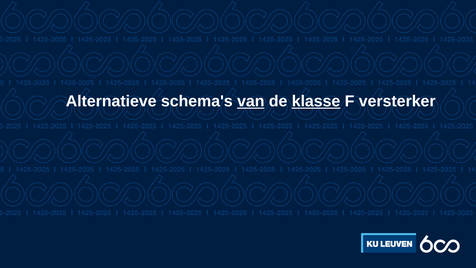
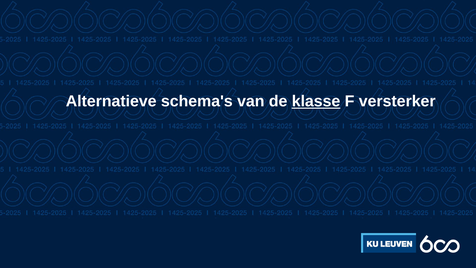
van underline: present -> none
